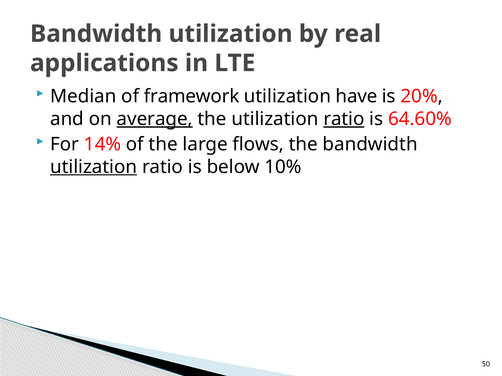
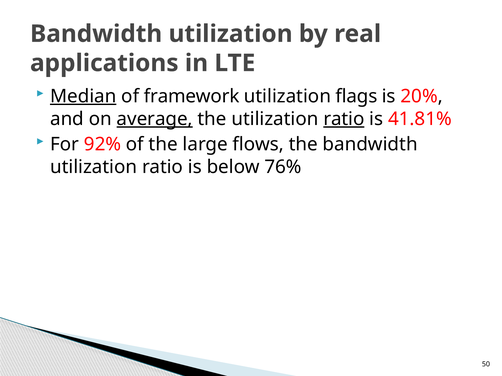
Median underline: none -> present
have: have -> flags
64.60%: 64.60% -> 41.81%
14%: 14% -> 92%
utilization at (94, 167) underline: present -> none
10%: 10% -> 76%
